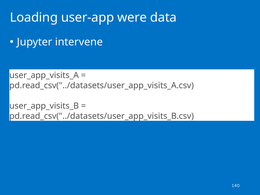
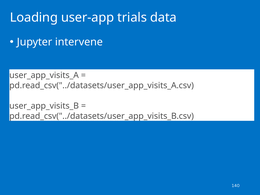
were: were -> trials
